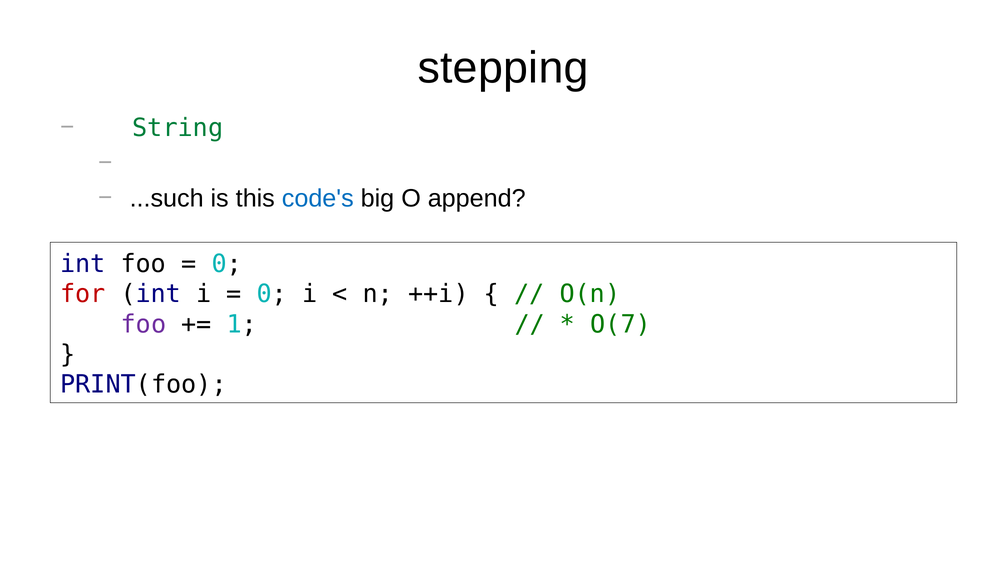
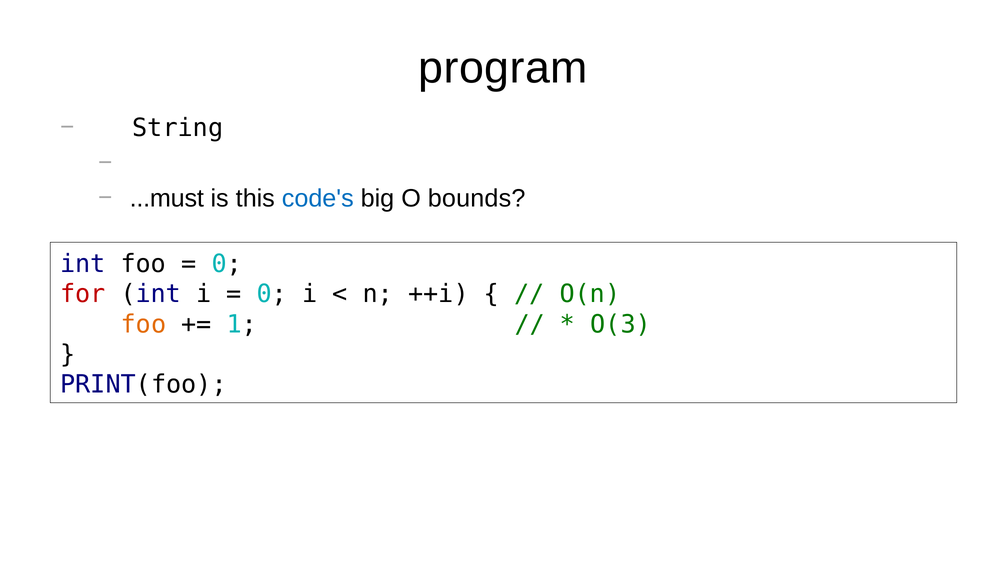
stepping: stepping -> program
String colour: green -> black
...such: ...such -> ...must
append: append -> bounds
foo at (144, 324) colour: purple -> orange
O(7: O(7 -> O(3
